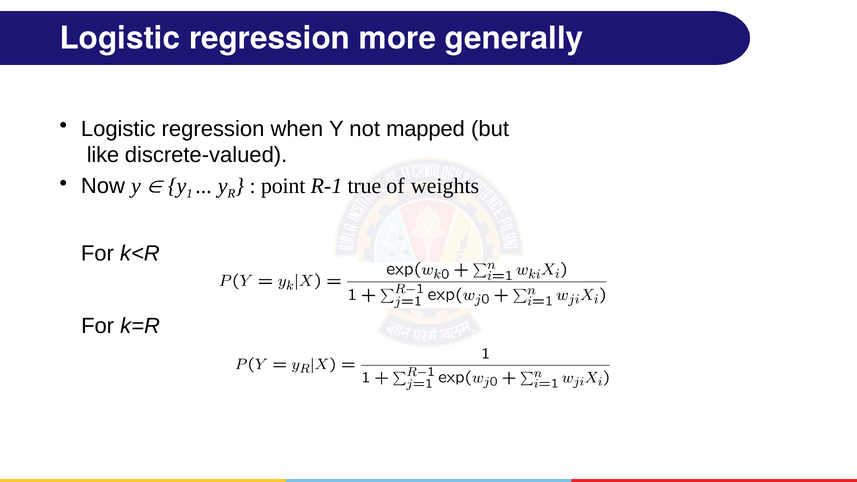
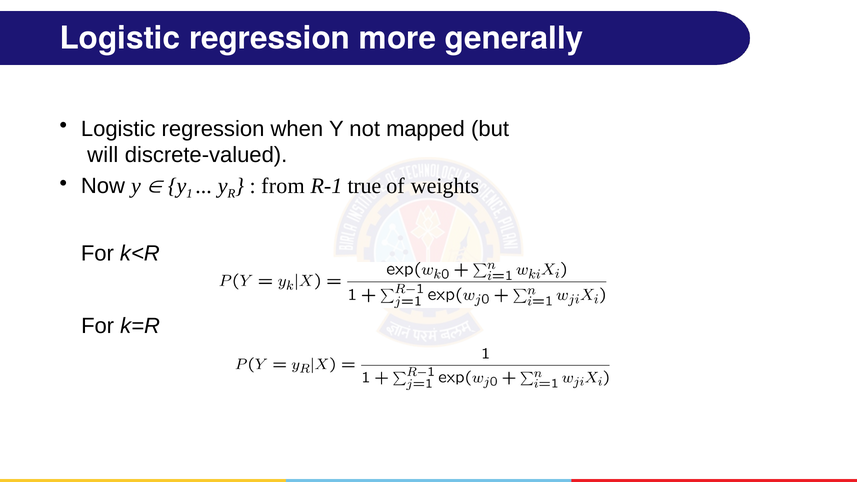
like: like -> will
point: point -> from
